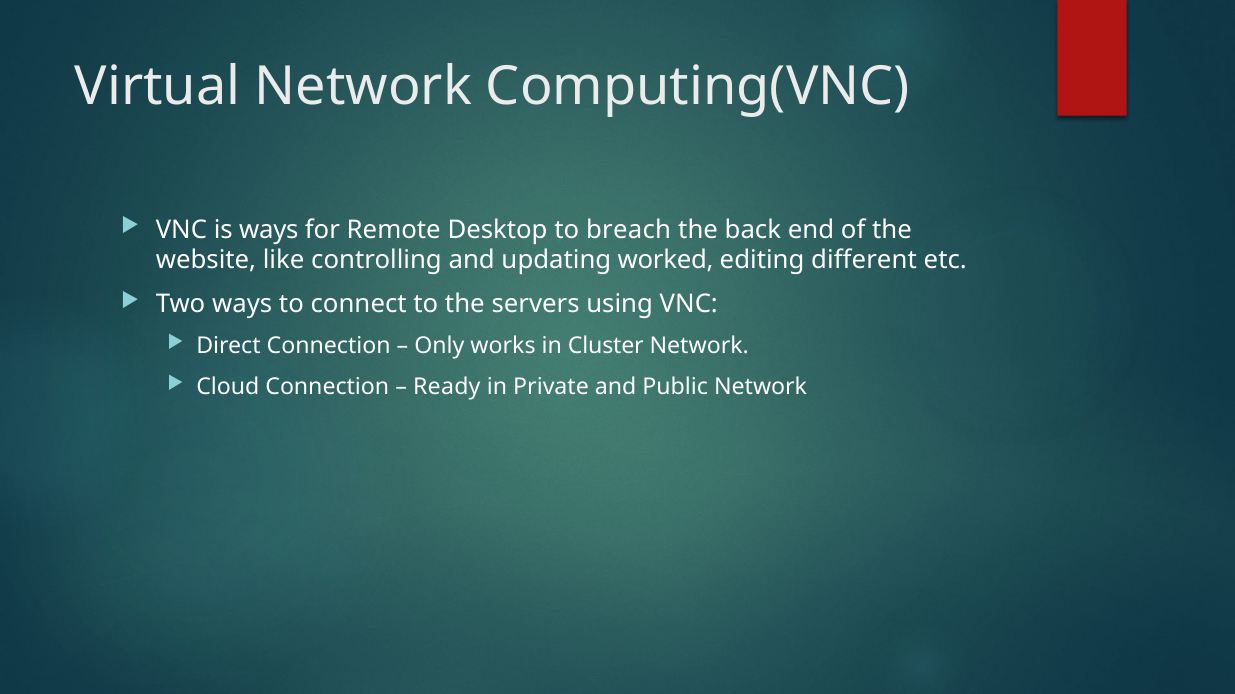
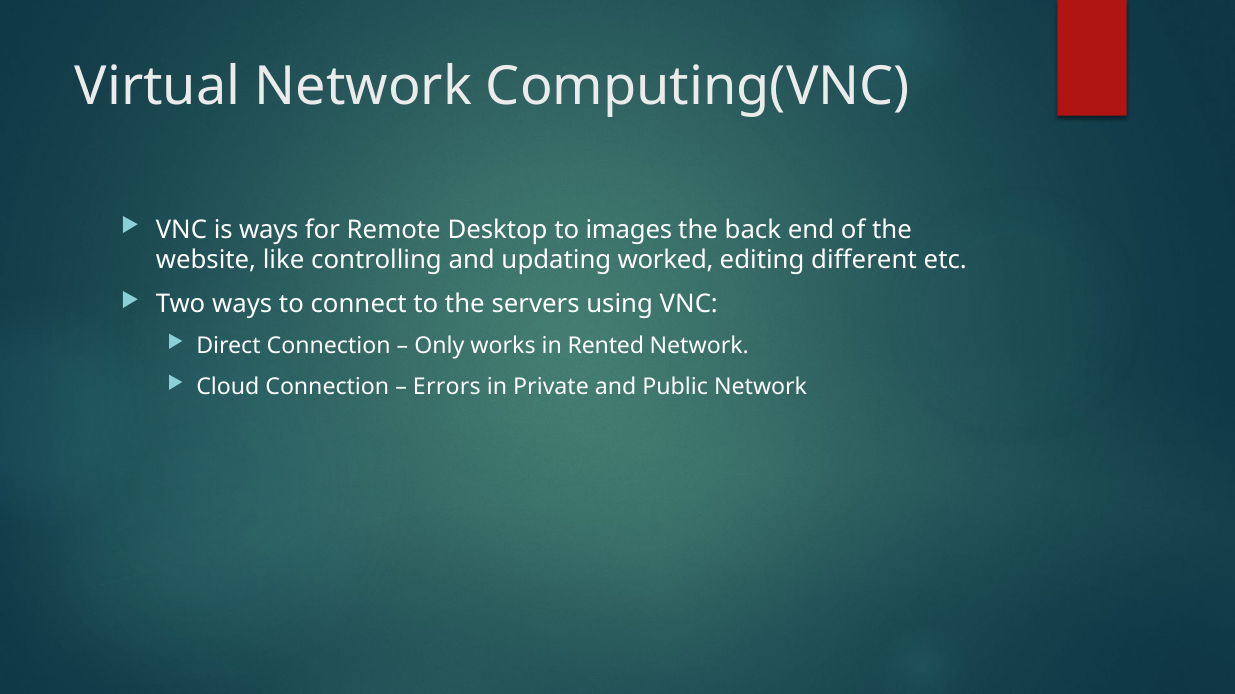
breach: breach -> images
Cluster: Cluster -> Rented
Ready: Ready -> Errors
